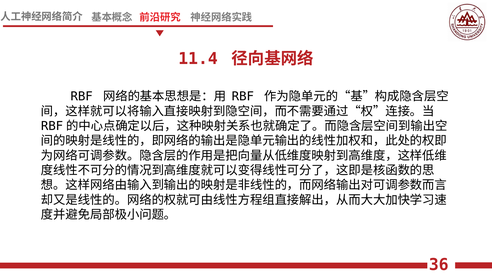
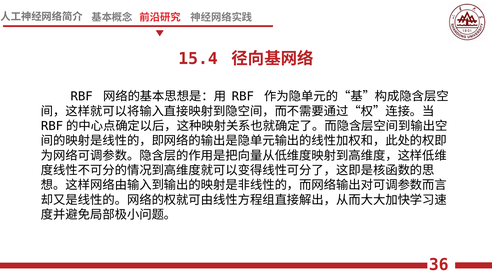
11.4: 11.4 -> 15.4
